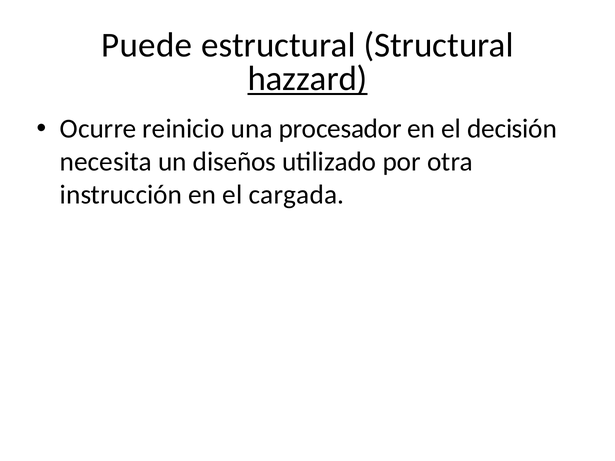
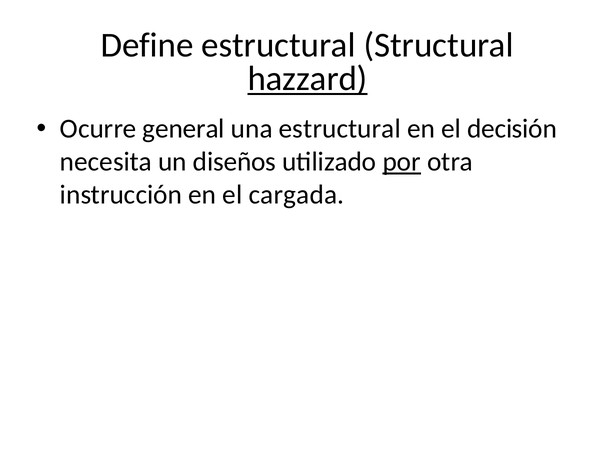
Puede: Puede -> Define
reinicio: reinicio -> general
una procesador: procesador -> estructural
por underline: none -> present
